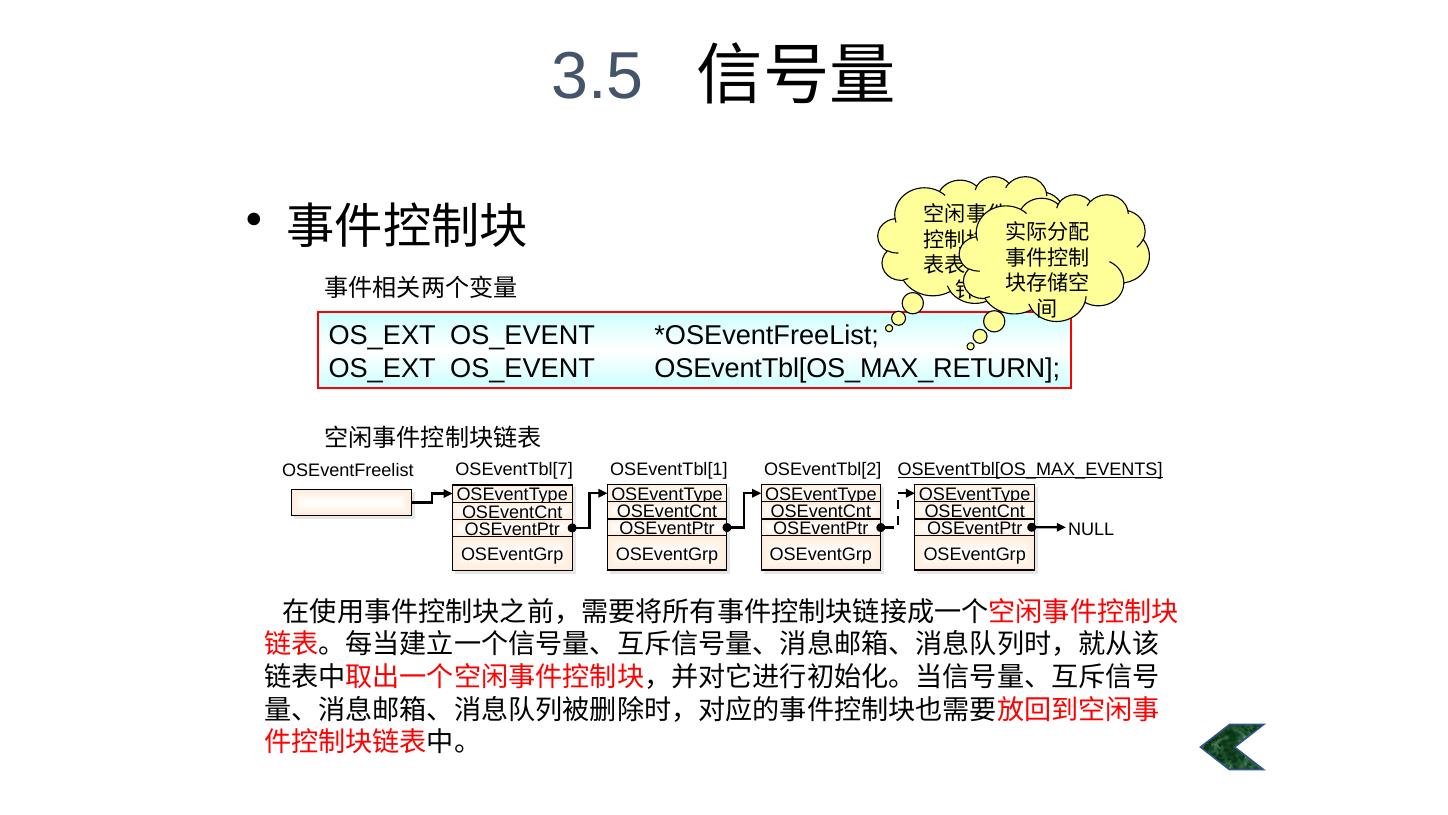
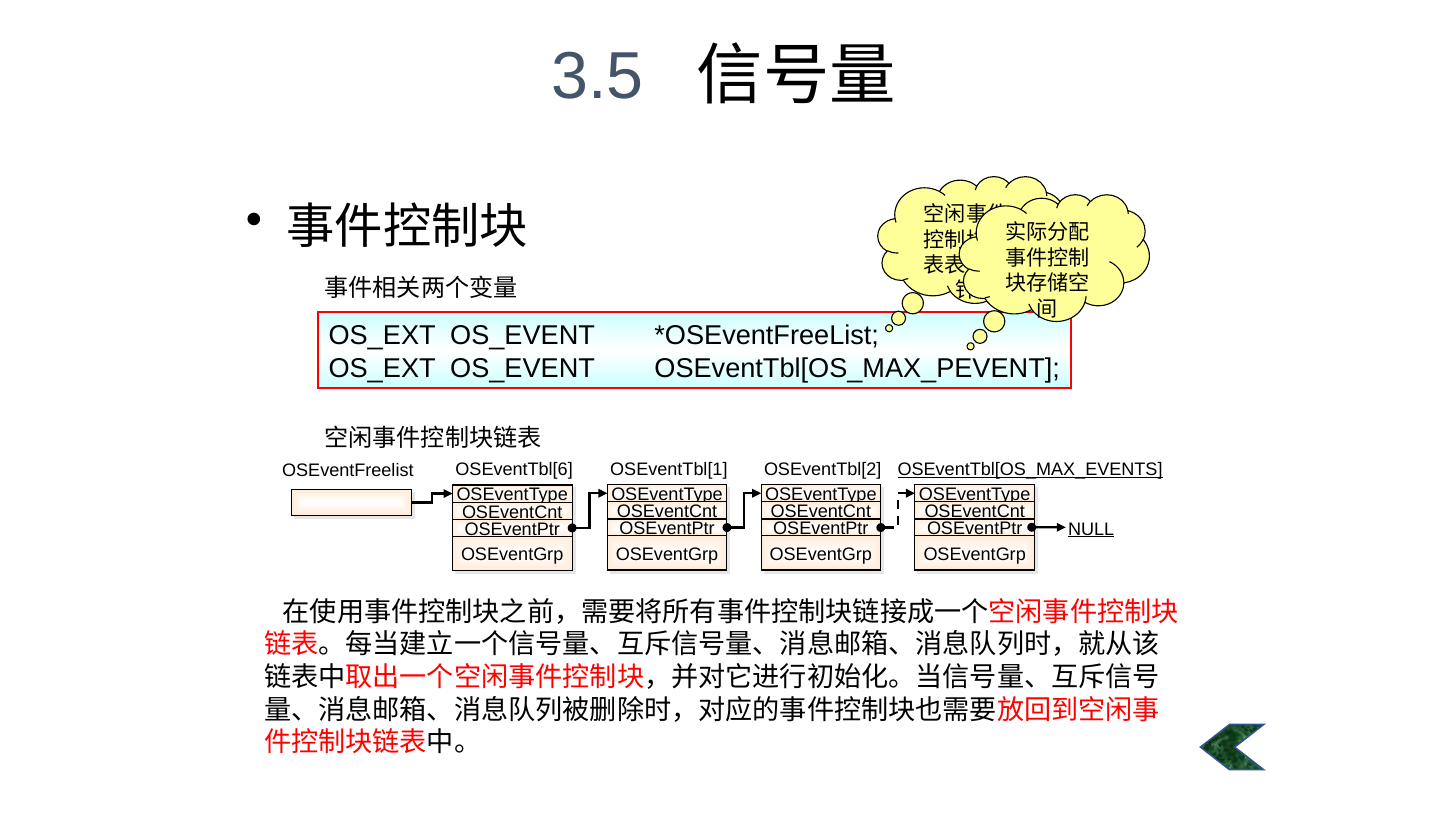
OSEventTbl[OS_MAX_RETURN: OSEventTbl[OS_MAX_RETURN -> OSEventTbl[OS_MAX_PEVENT
OSEventTbl[7: OSEventTbl[7 -> OSEventTbl[6
NULL underline: none -> present
